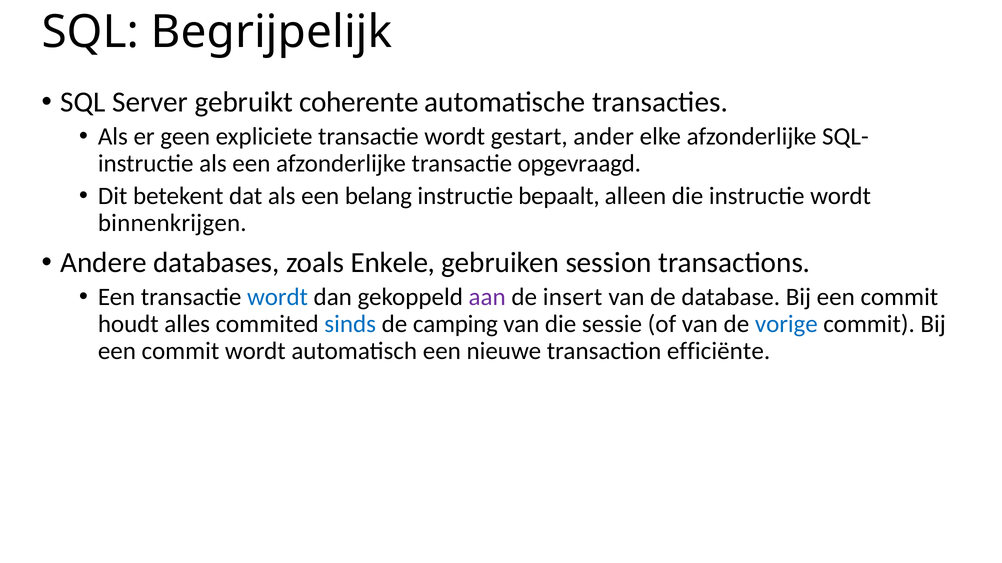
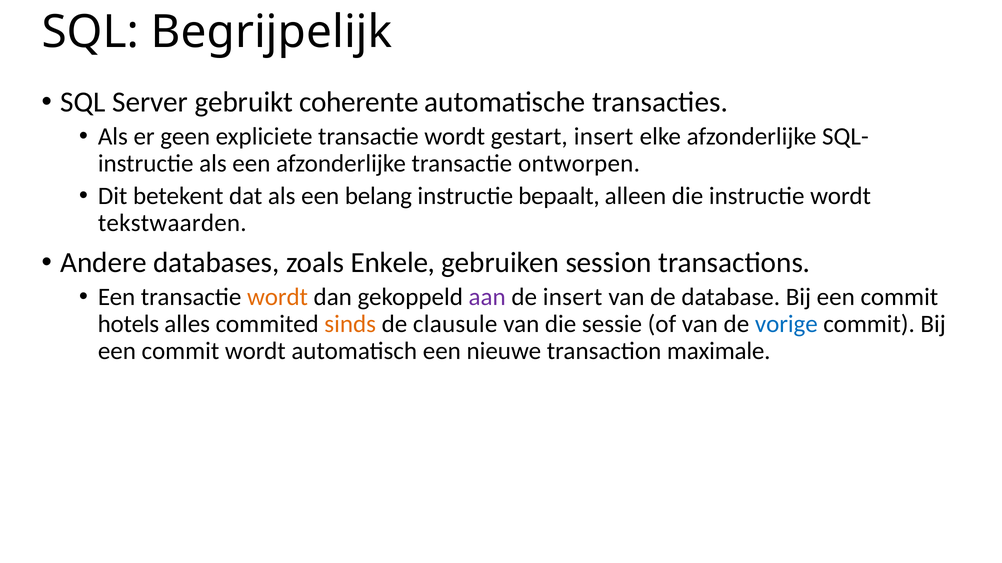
gestart ander: ander -> insert
opgevraagd: opgevraagd -> ontworpen
binnenkrijgen: binnenkrijgen -> tekstwaarden
wordt at (278, 297) colour: blue -> orange
houdt: houdt -> hotels
sinds colour: blue -> orange
camping: camping -> clausule
efficiënte: efficiënte -> maximale
